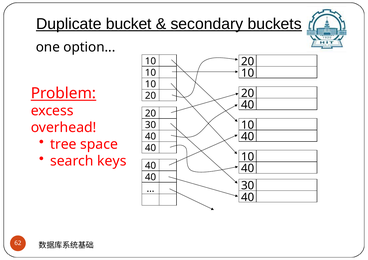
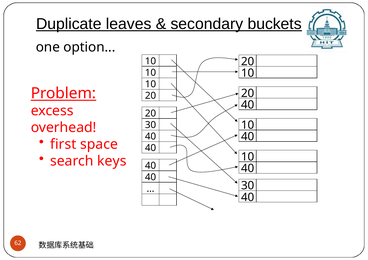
bucket: bucket -> leaves
tree: tree -> first
